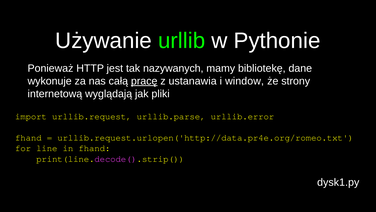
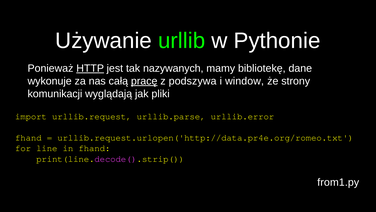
HTTP underline: none -> present
ustanawia: ustanawia -> podszywa
internetową: internetową -> komunikacji
dysk1.py: dysk1.py -> from1.py
